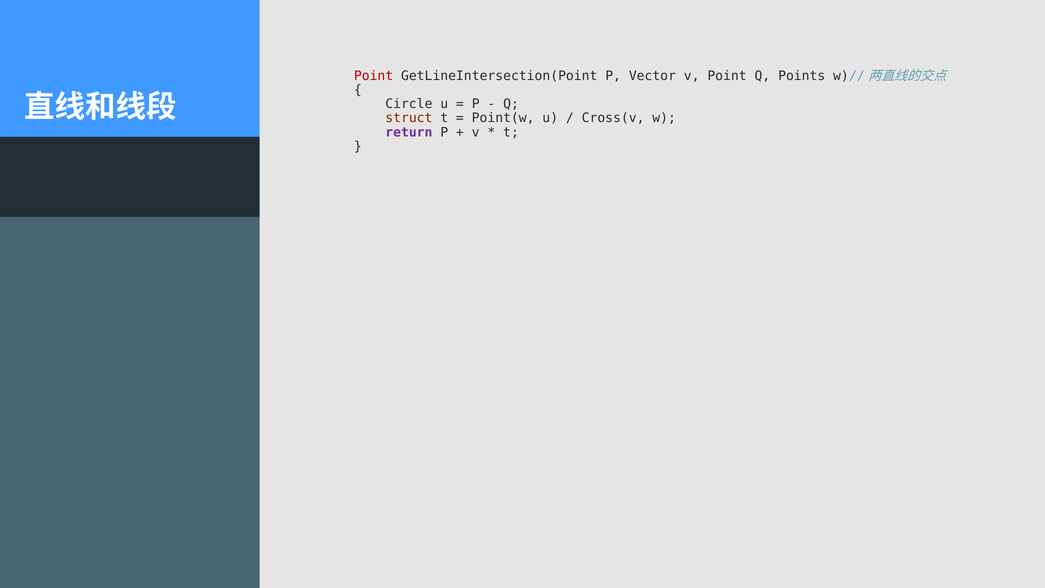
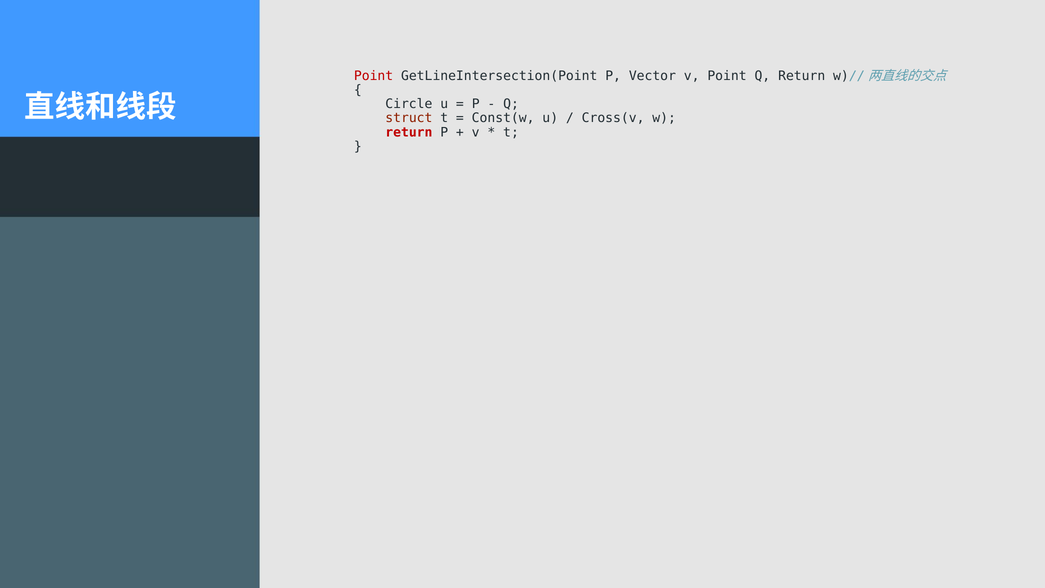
Q Points: Points -> Return
Point(w: Point(w -> Const(w
return at (409, 132) colour: purple -> red
